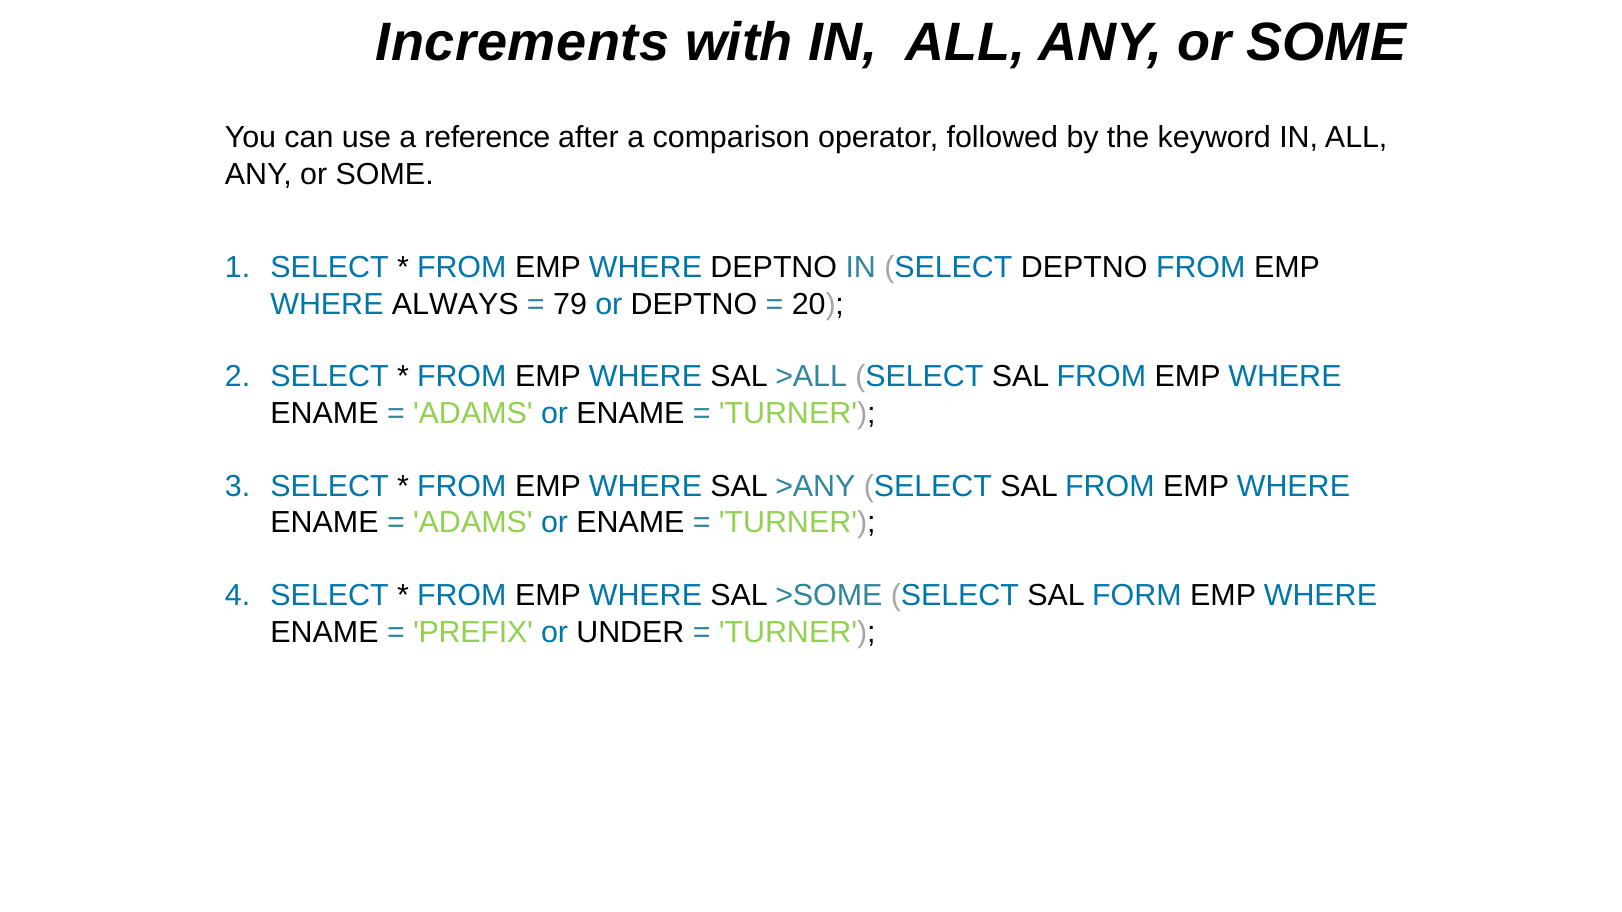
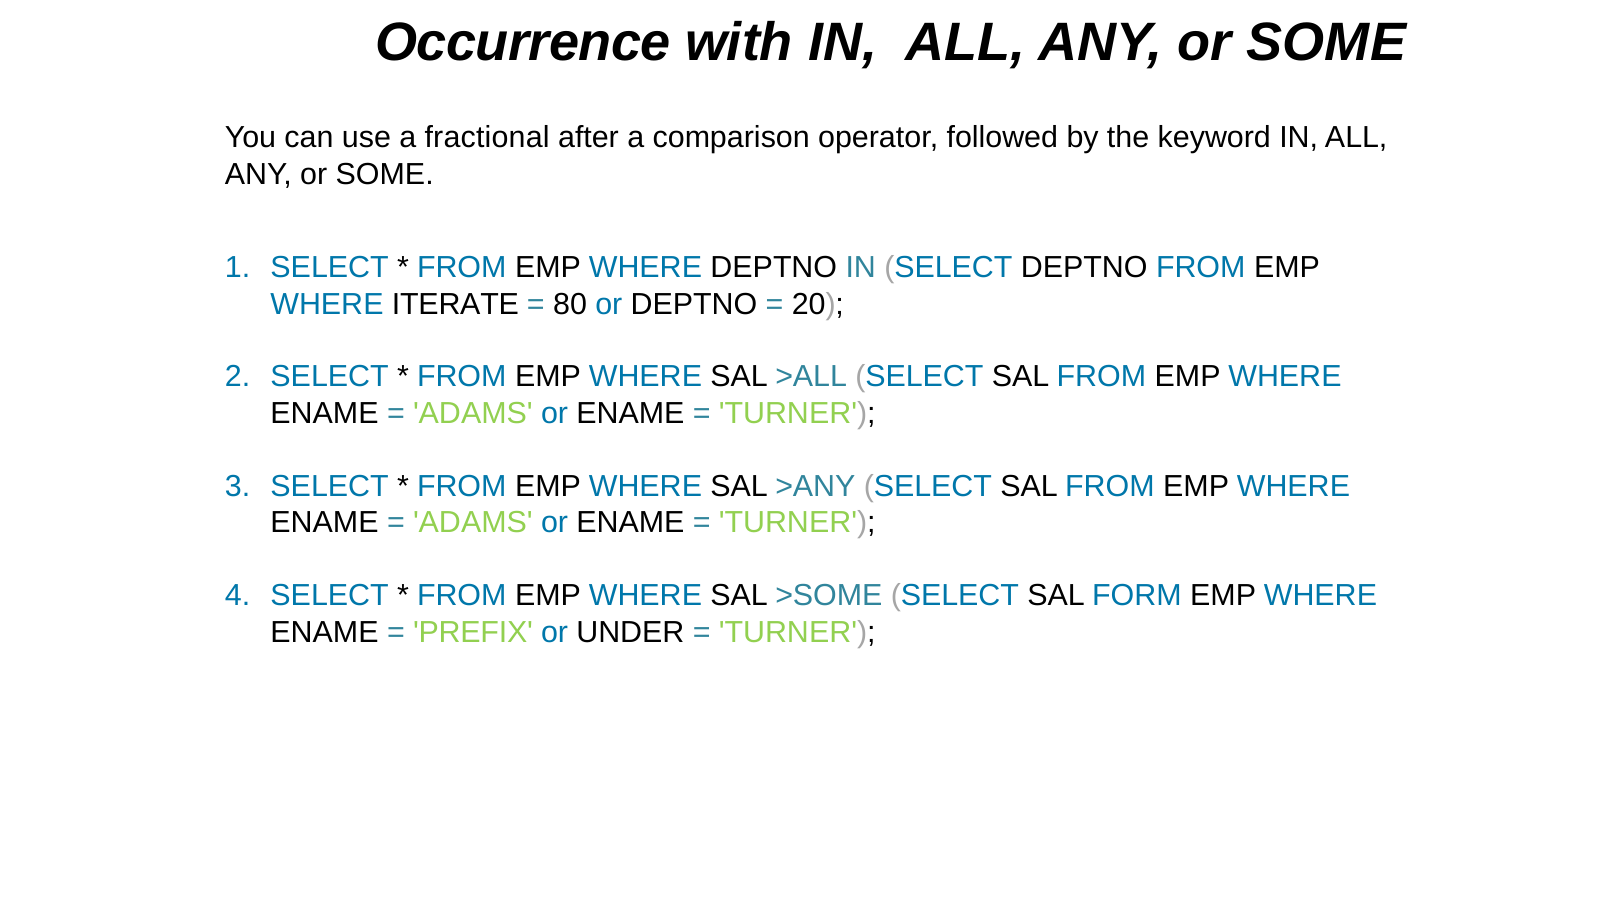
Increments: Increments -> Occurrence
reference: reference -> fractional
ALWAYS: ALWAYS -> ITERATE
79: 79 -> 80
